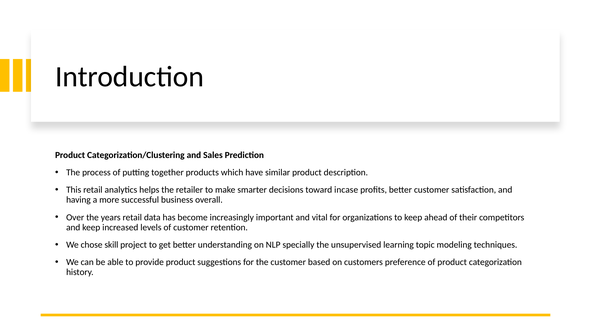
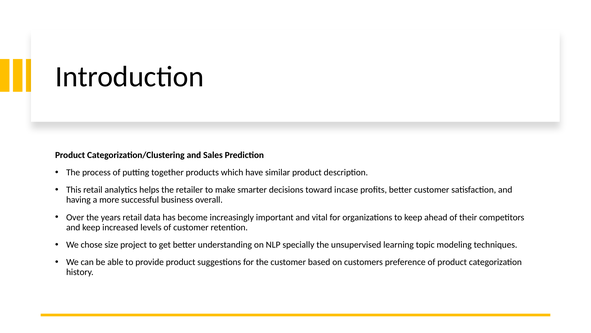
skill: skill -> size
